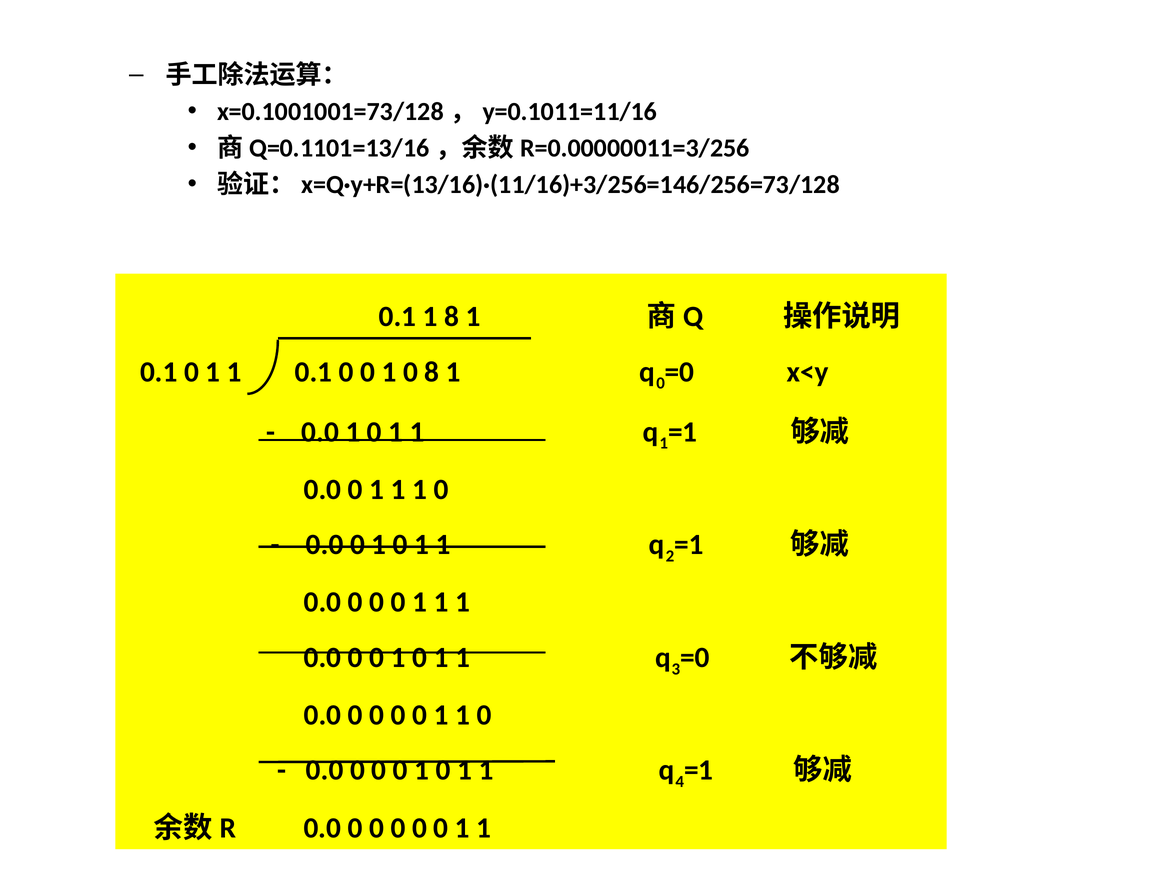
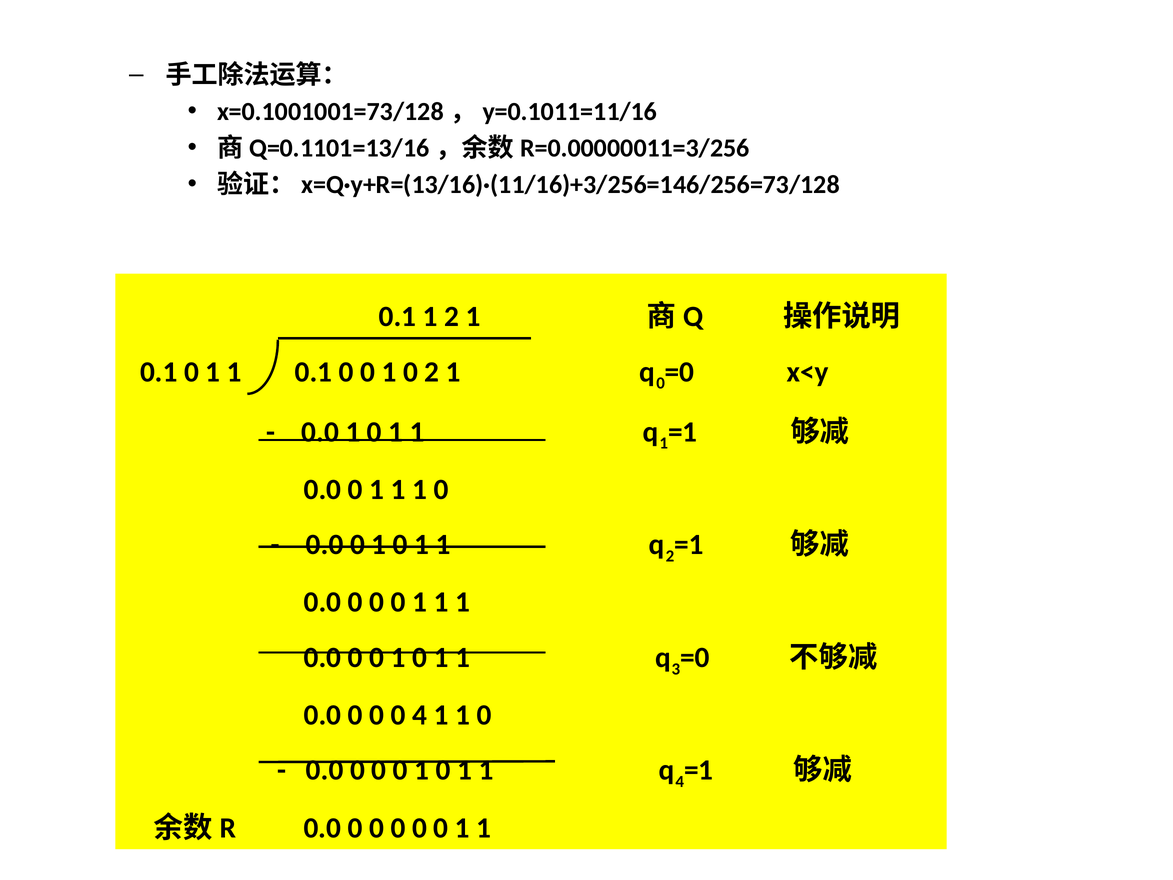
1 8: 8 -> 2
0 8: 8 -> 2
0 at (420, 715): 0 -> 4
